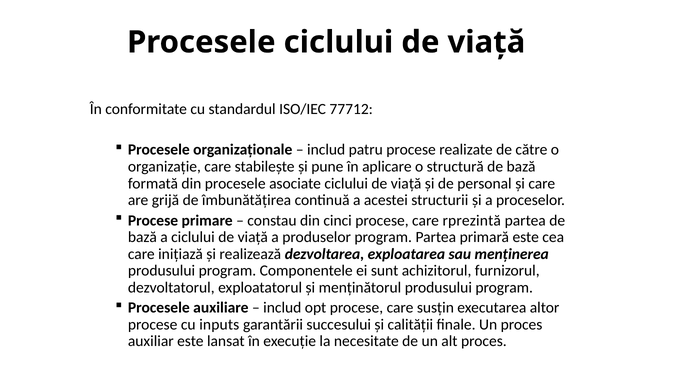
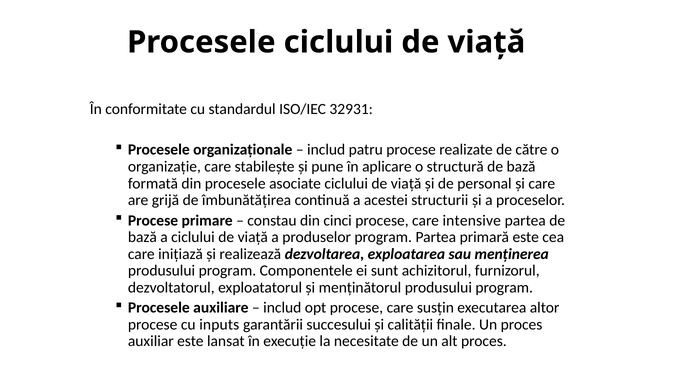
77712: 77712 -> 32931
rprezintă: rprezintă -> intensive
